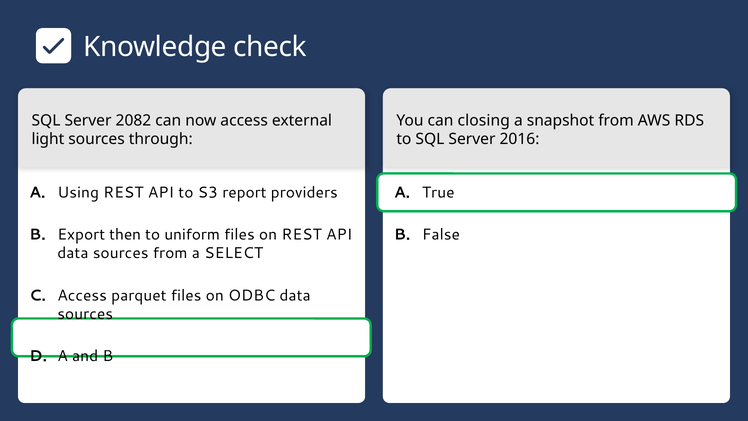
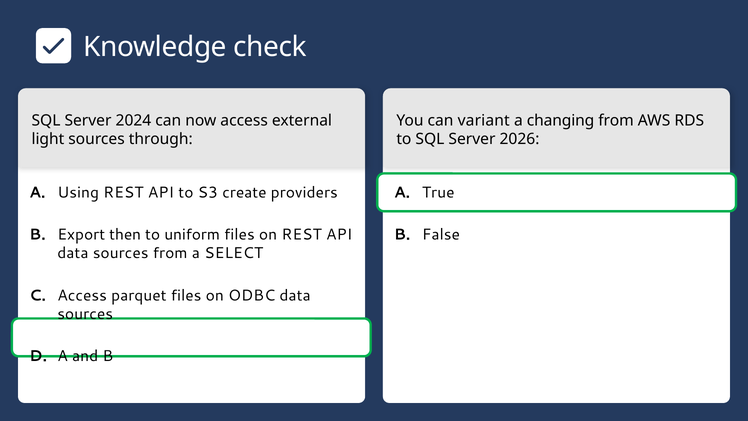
2082: 2082 -> 2024
closing: closing -> variant
snapshot: snapshot -> changing
2016: 2016 -> 2026
report: report -> create
